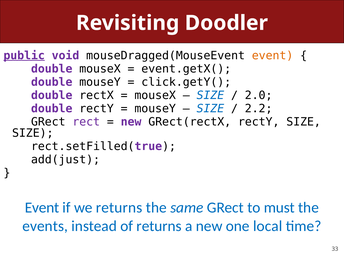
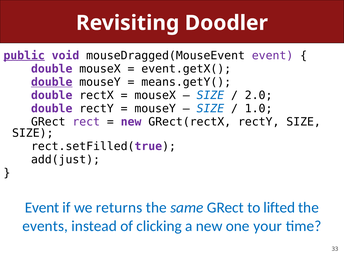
event at (273, 55) colour: orange -> purple
double at (52, 82) underline: none -> present
click.getY(: click.getY( -> means.getY(
2.2: 2.2 -> 1.0
must: must -> lifted
of returns: returns -> clicking
local: local -> your
